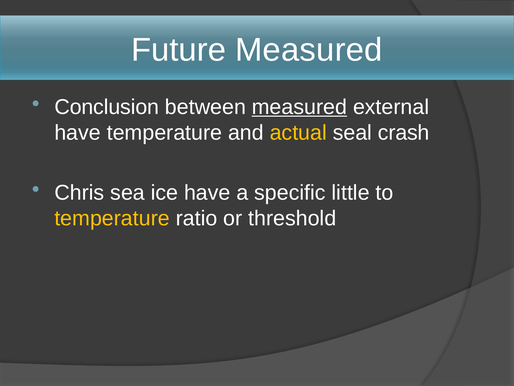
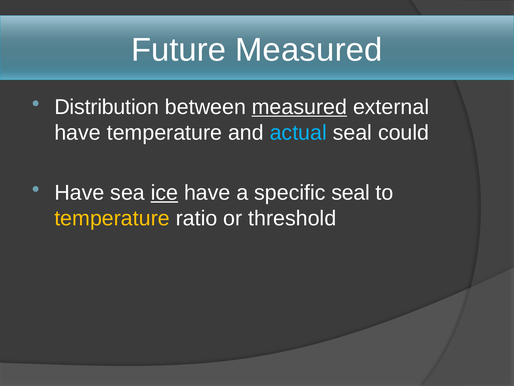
Conclusion: Conclusion -> Distribution
actual colour: yellow -> light blue
crash: crash -> could
Chris at (79, 193): Chris -> Have
ice underline: none -> present
specific little: little -> seal
